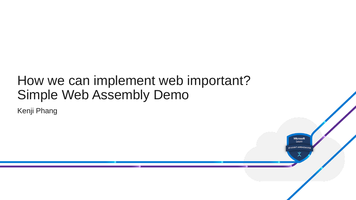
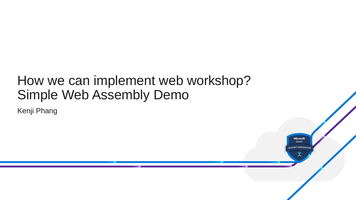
important: important -> workshop
